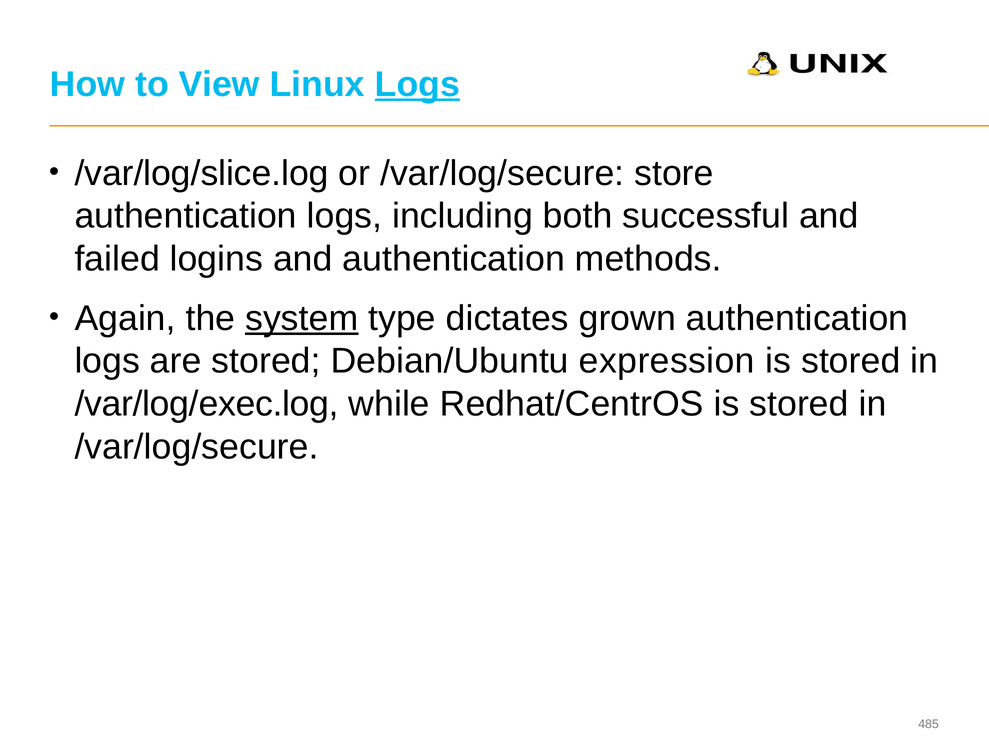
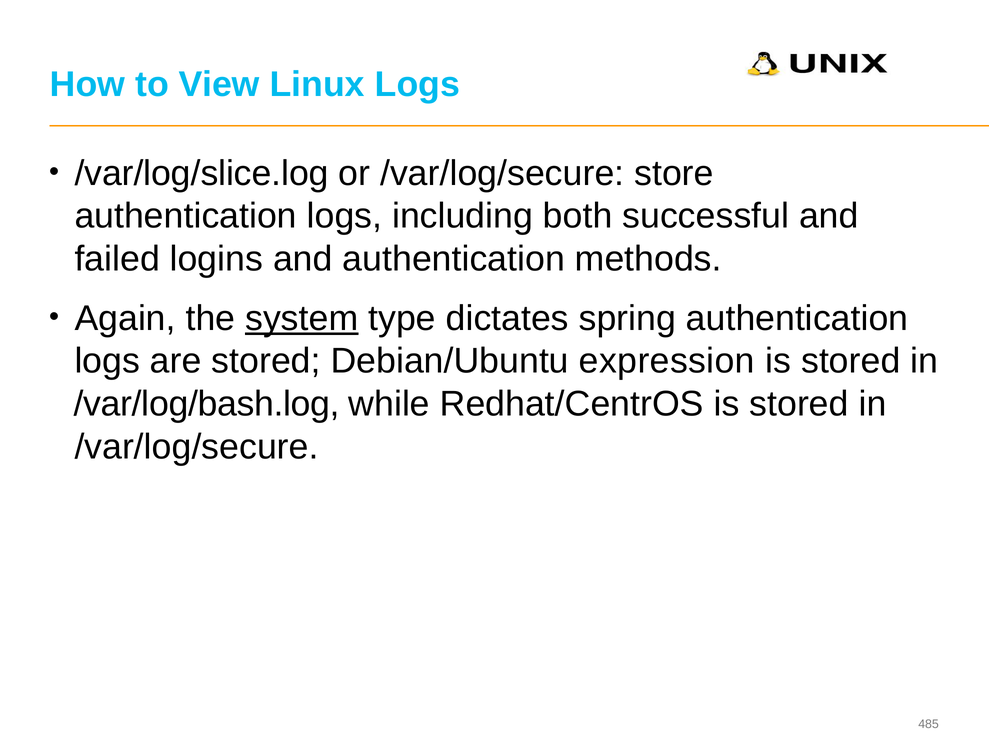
Logs at (417, 84) underline: present -> none
grown: grown -> spring
/var/log/exec.log: /var/log/exec.log -> /var/log/bash.log
